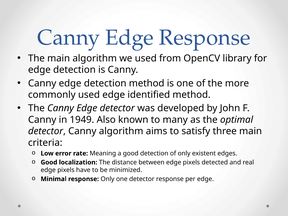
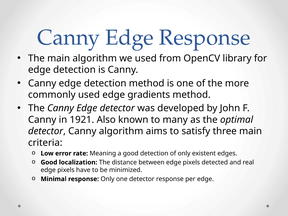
identified: identified -> gradients
1949: 1949 -> 1921
